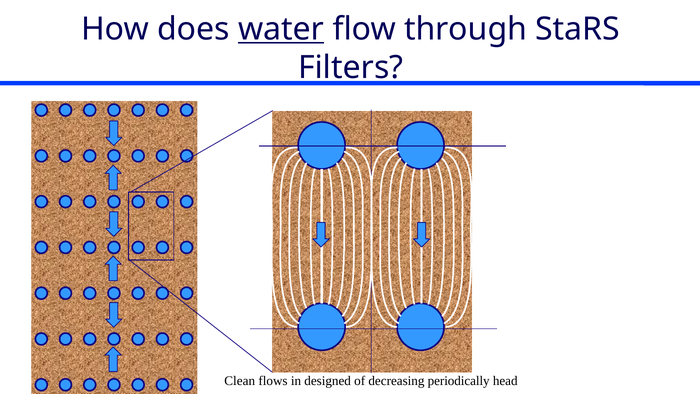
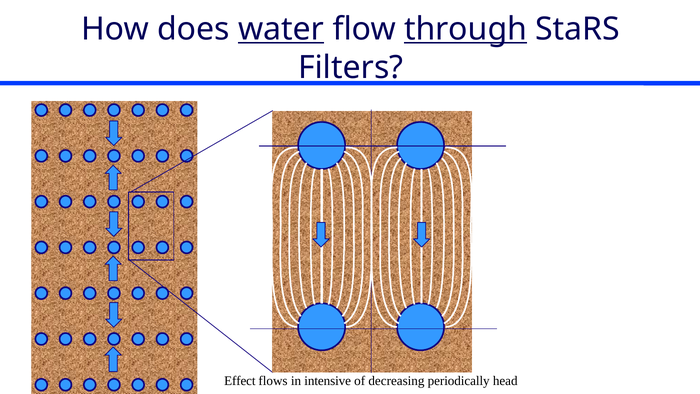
through underline: none -> present
Clean: Clean -> Effect
designed: designed -> intensive
